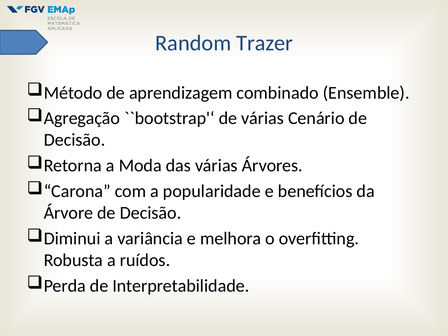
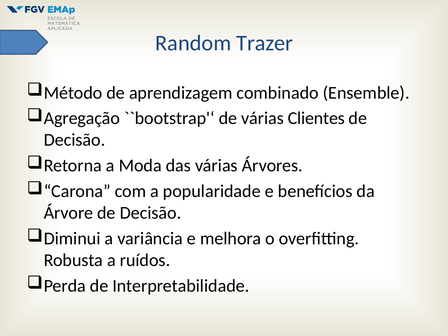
Cenário: Cenário -> Clientes
